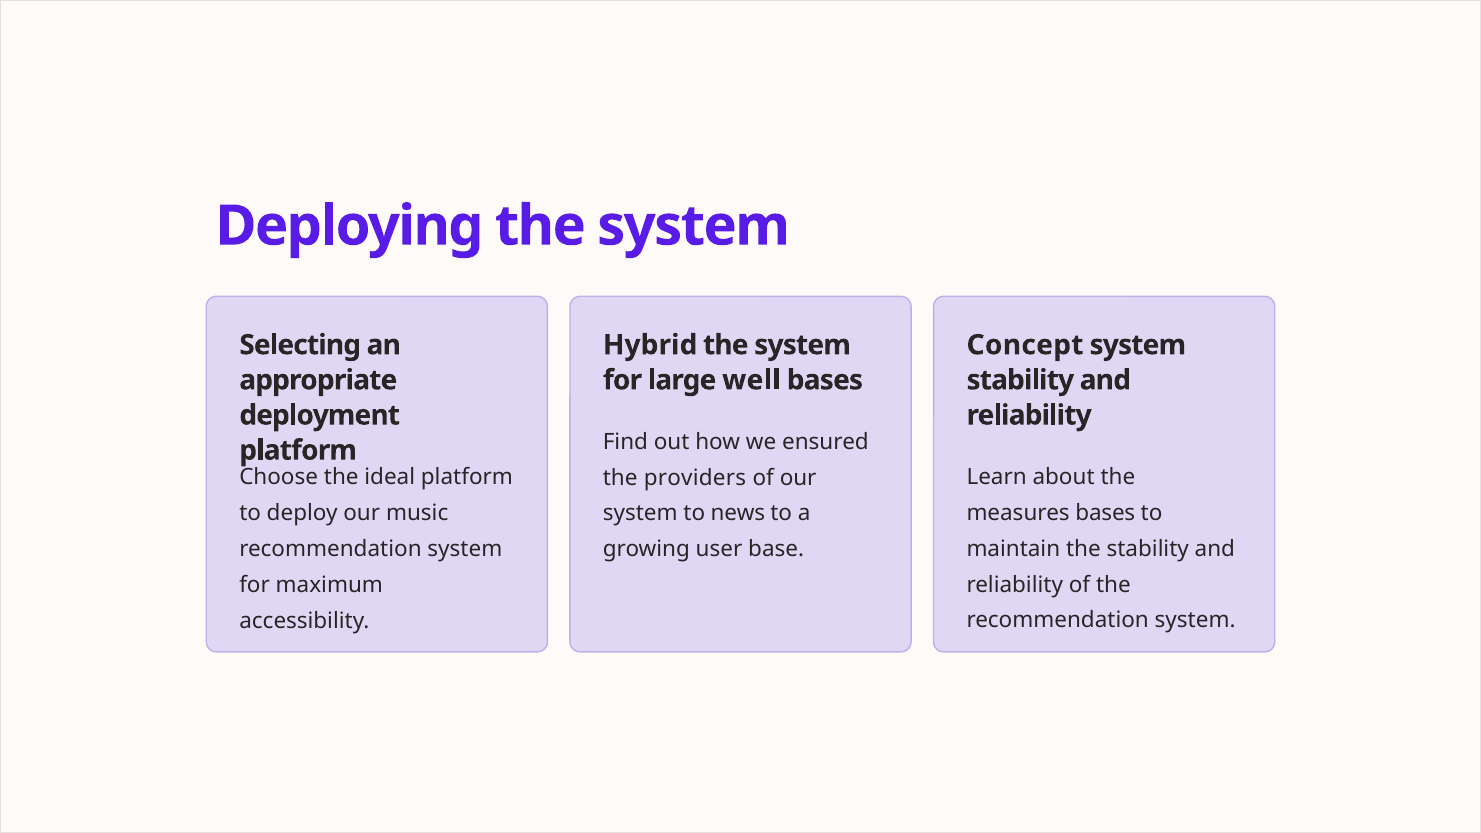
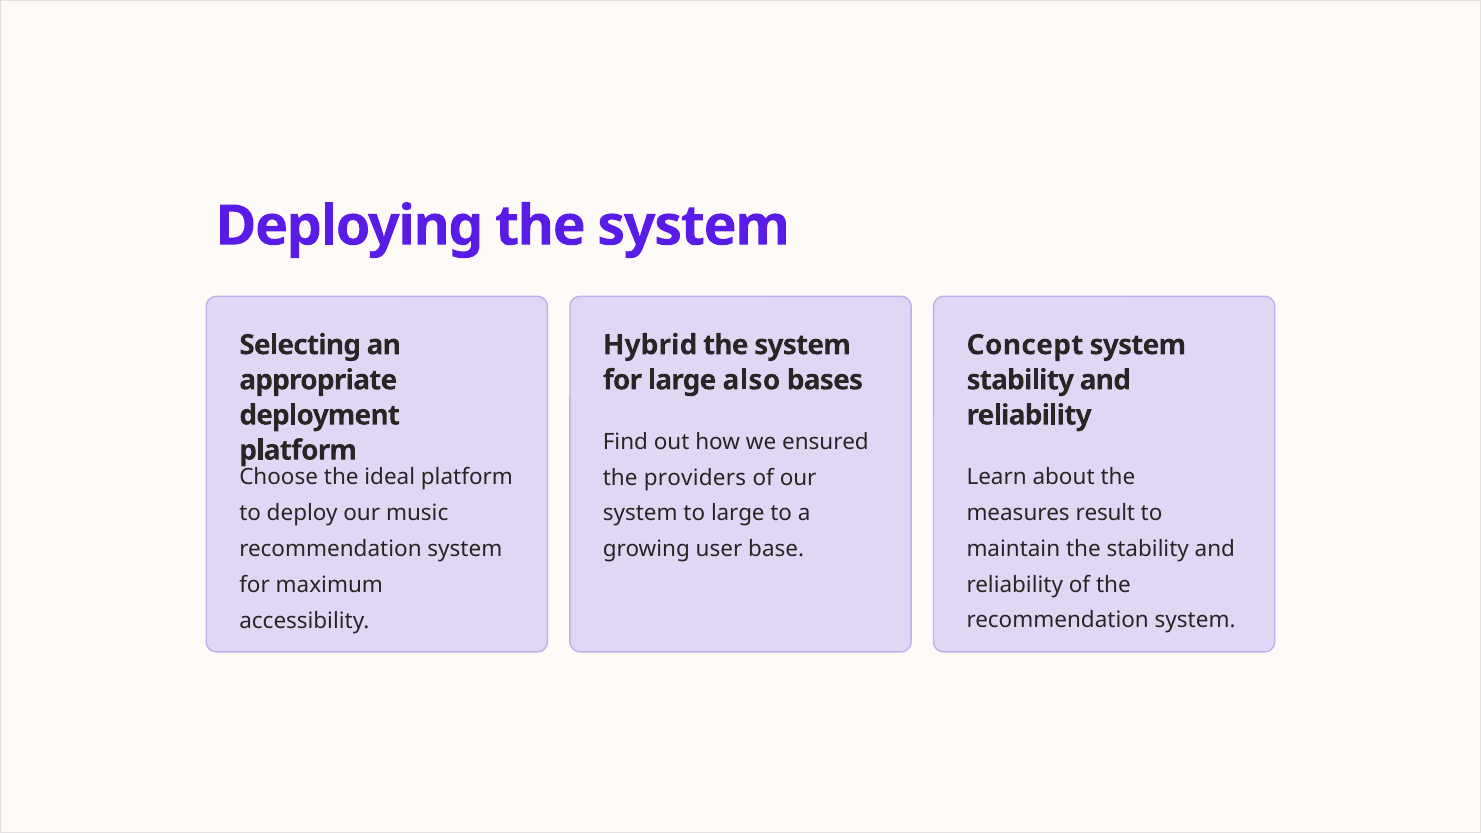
well: well -> also
measures bases: bases -> result
to news: news -> large
